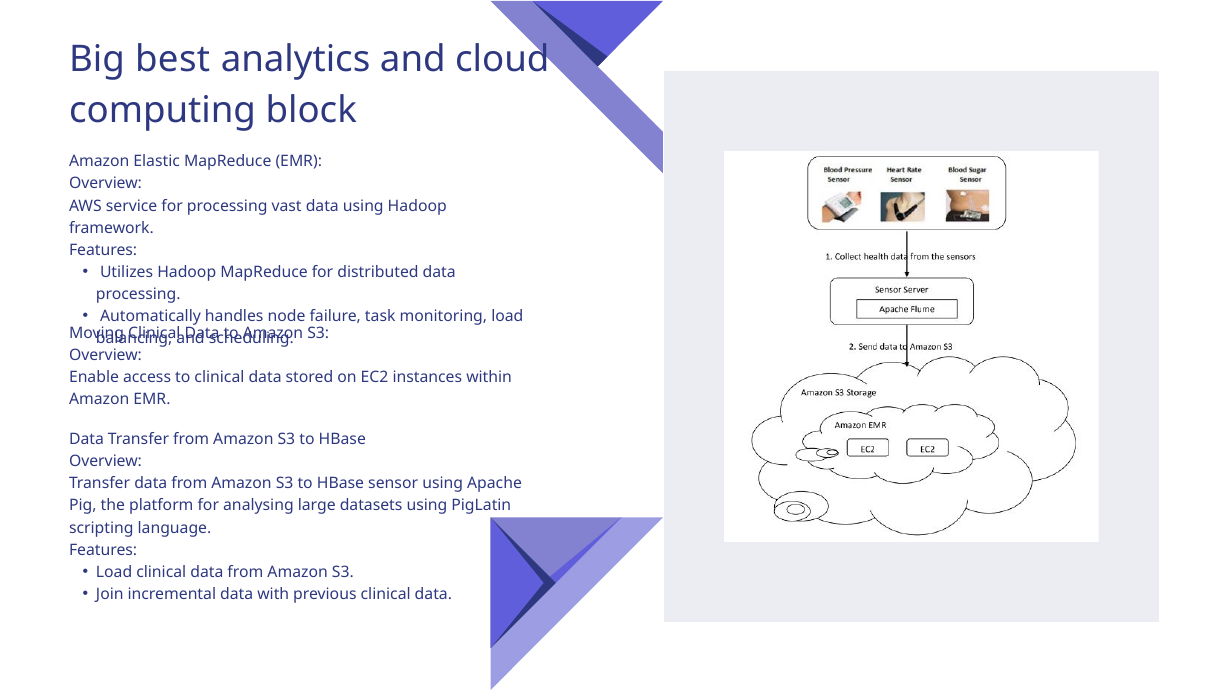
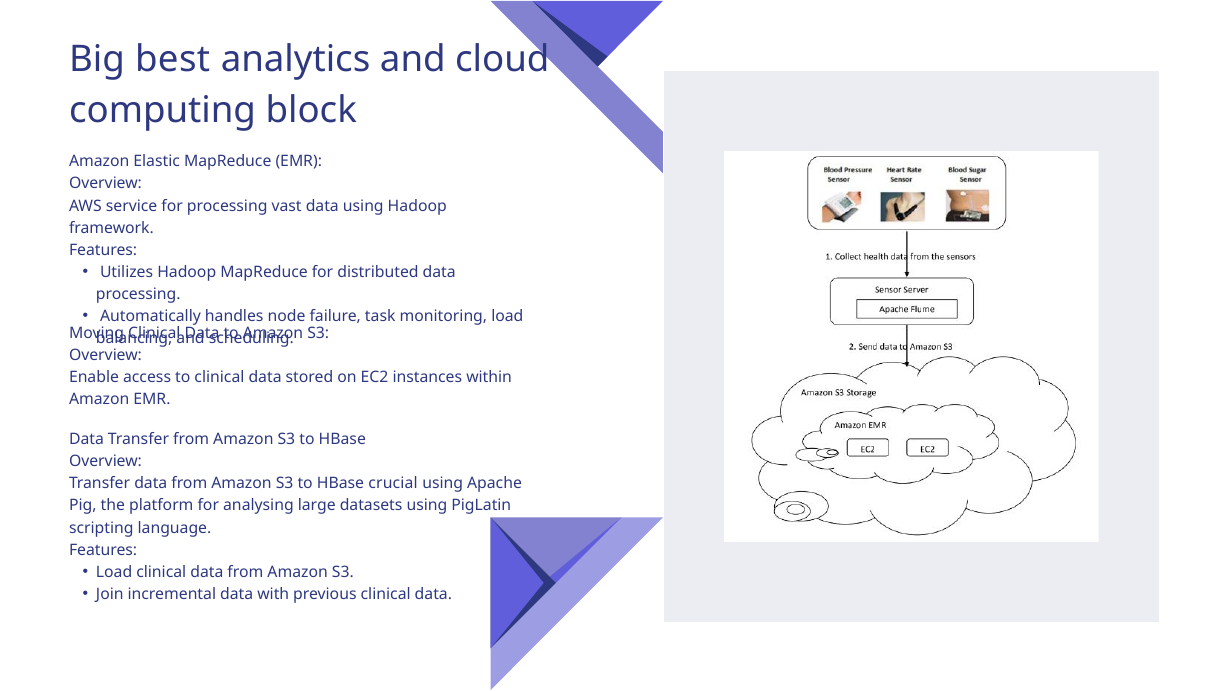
sensor: sensor -> crucial
